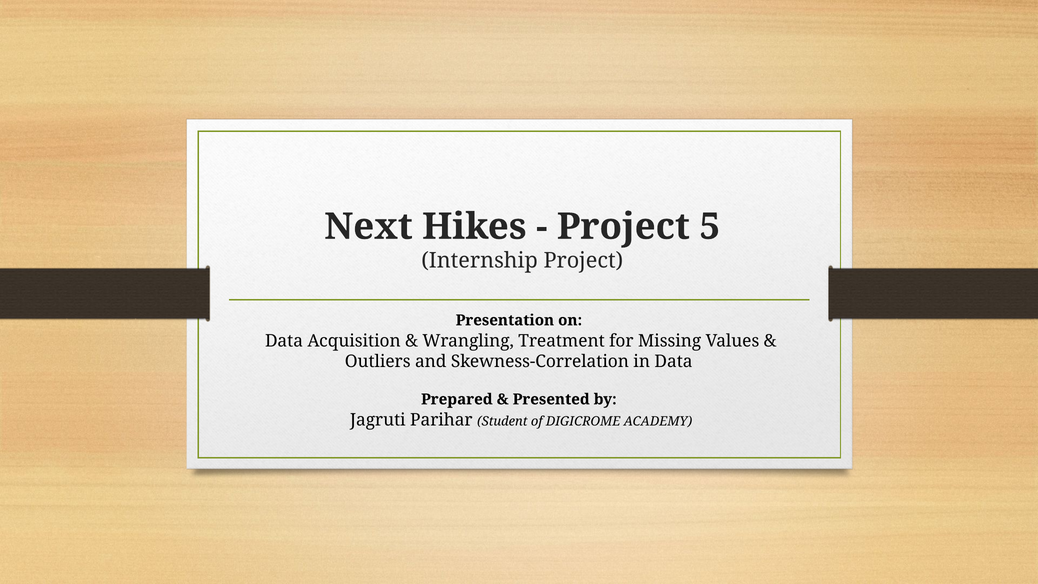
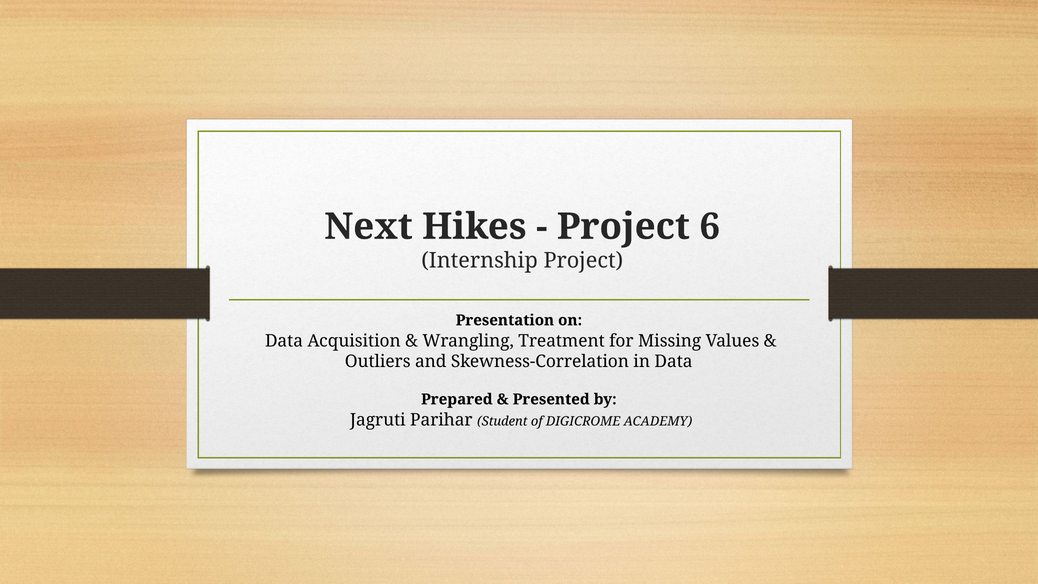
5: 5 -> 6
